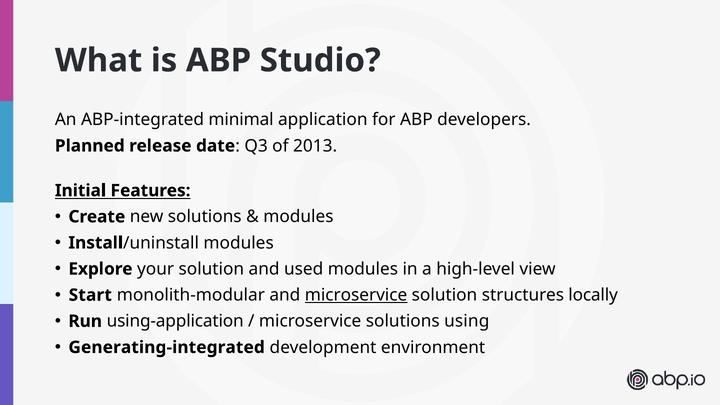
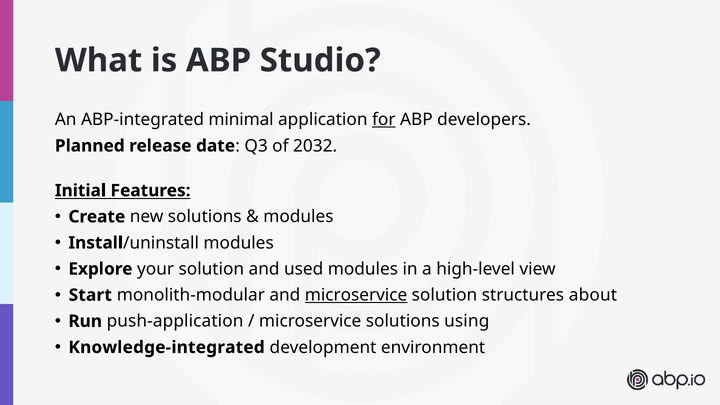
for underline: none -> present
2013: 2013 -> 2032
locally: locally -> about
using-application: using-application -> push-application
Generating-integrated: Generating-integrated -> Knowledge-integrated
